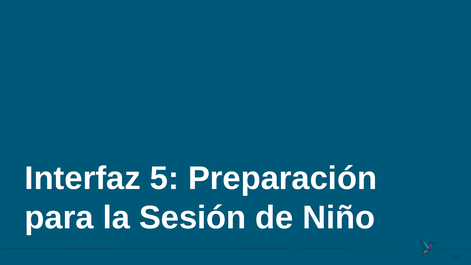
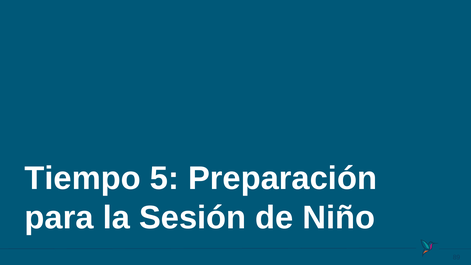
Interfaz: Interfaz -> Tiempo
